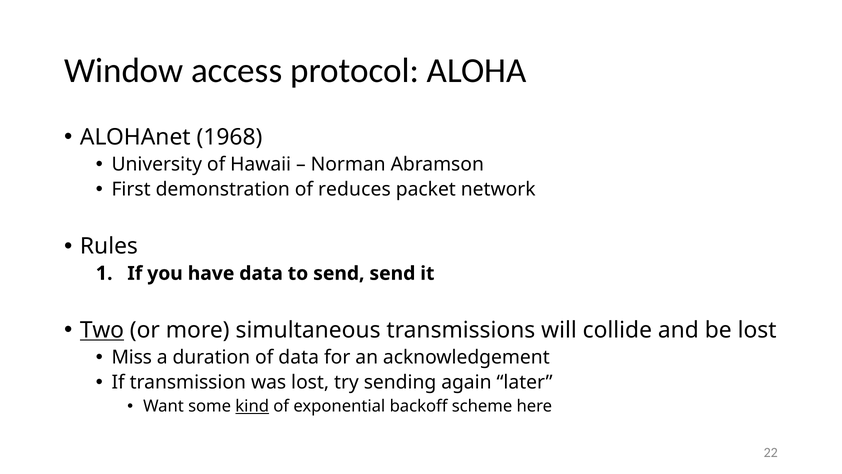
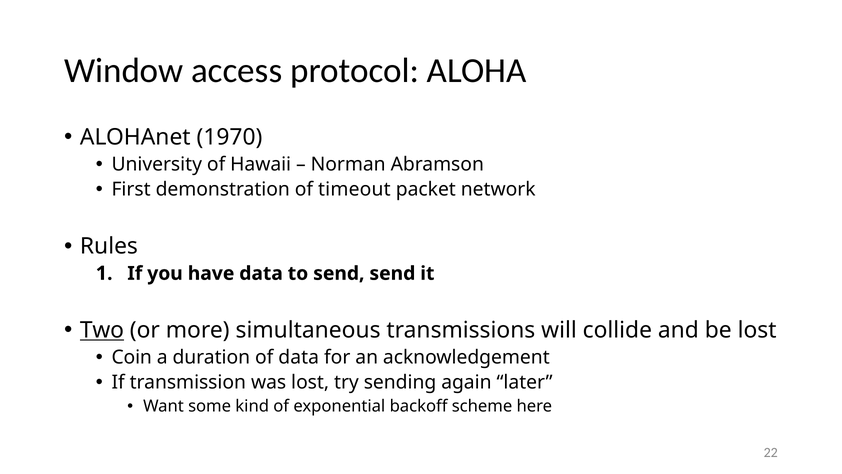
1968: 1968 -> 1970
reduces: reduces -> timeout
Miss: Miss -> Coin
kind underline: present -> none
